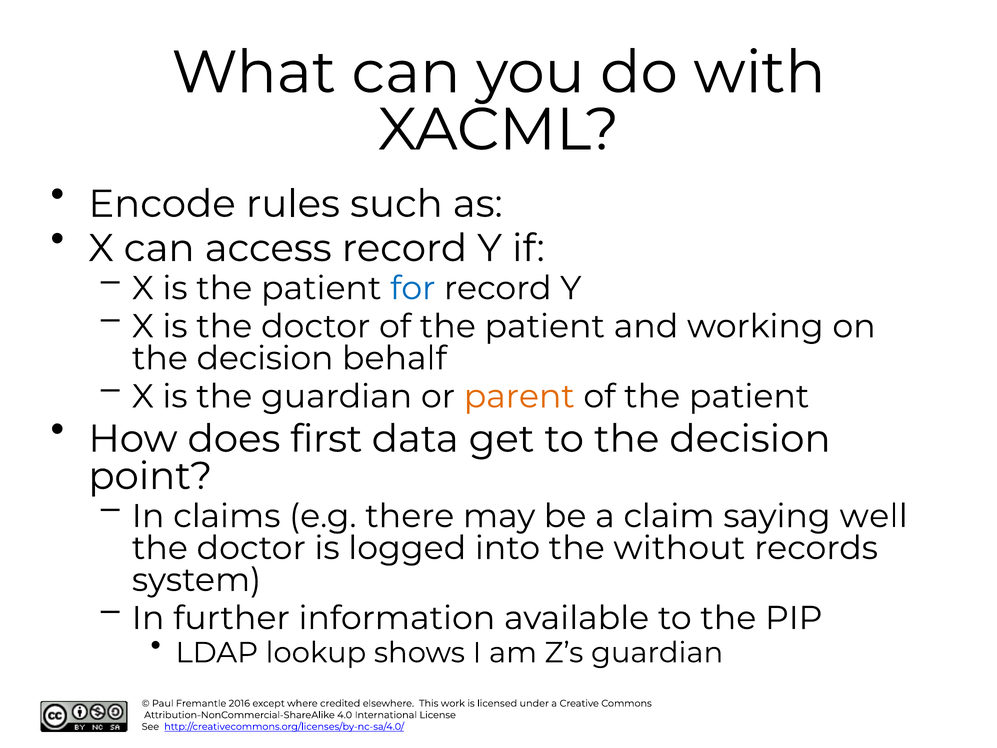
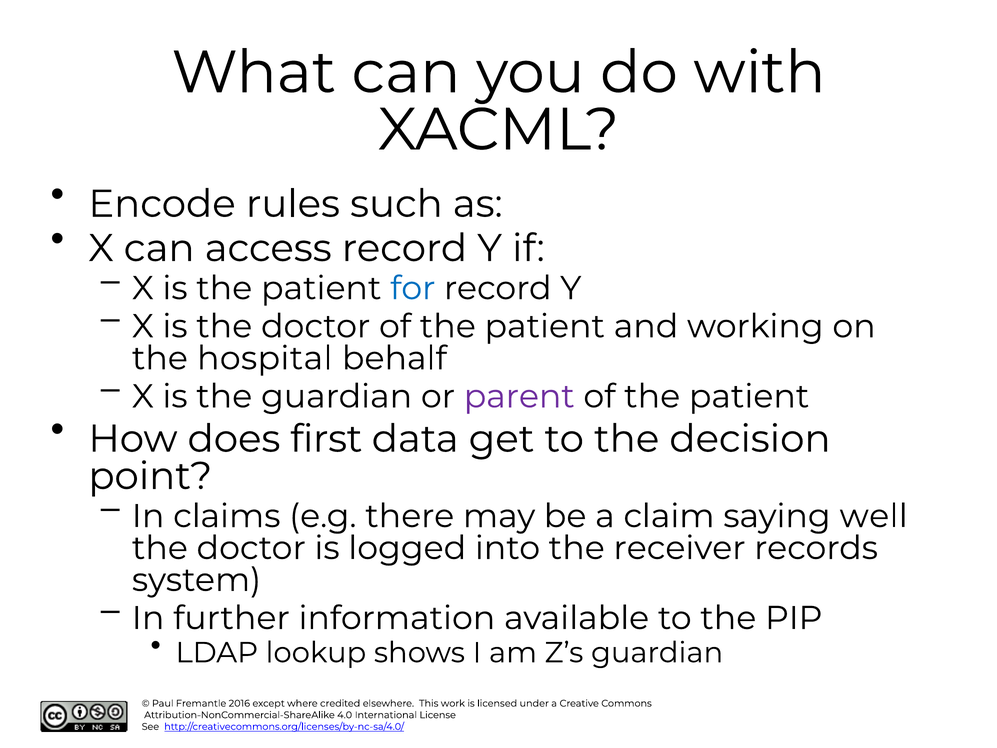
decision at (265, 358): decision -> hospital
parent colour: orange -> purple
without: without -> receiver
